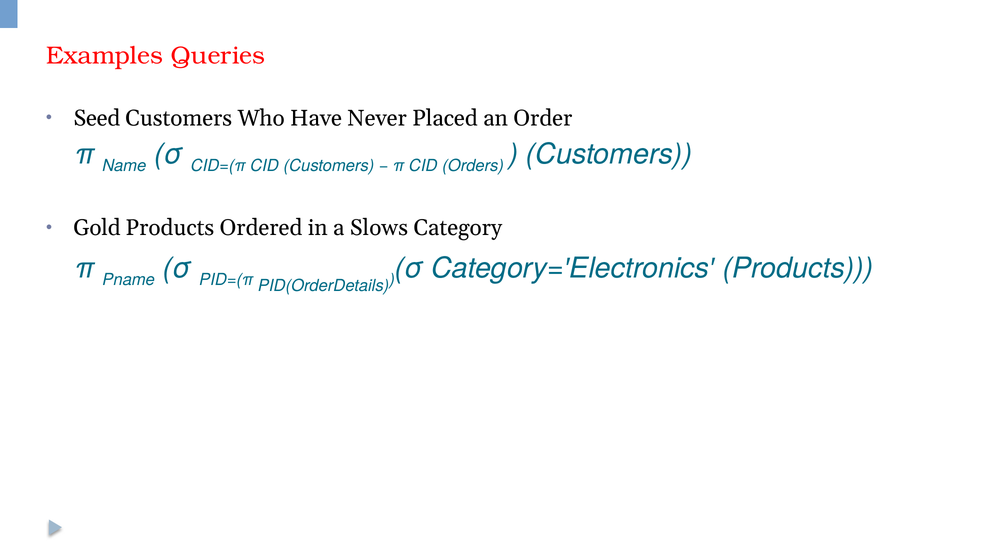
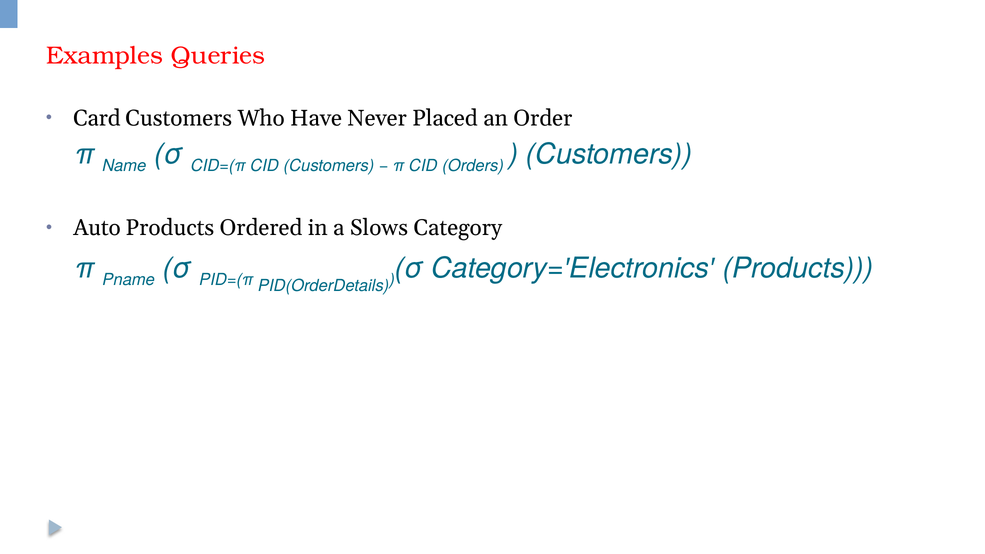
Seed: Seed -> Card
Gold: Gold -> Auto
